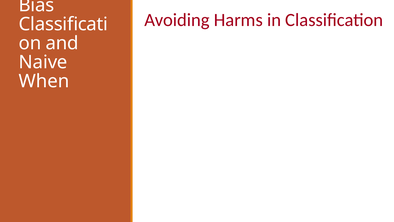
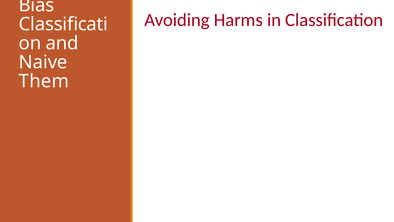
When: When -> Them
